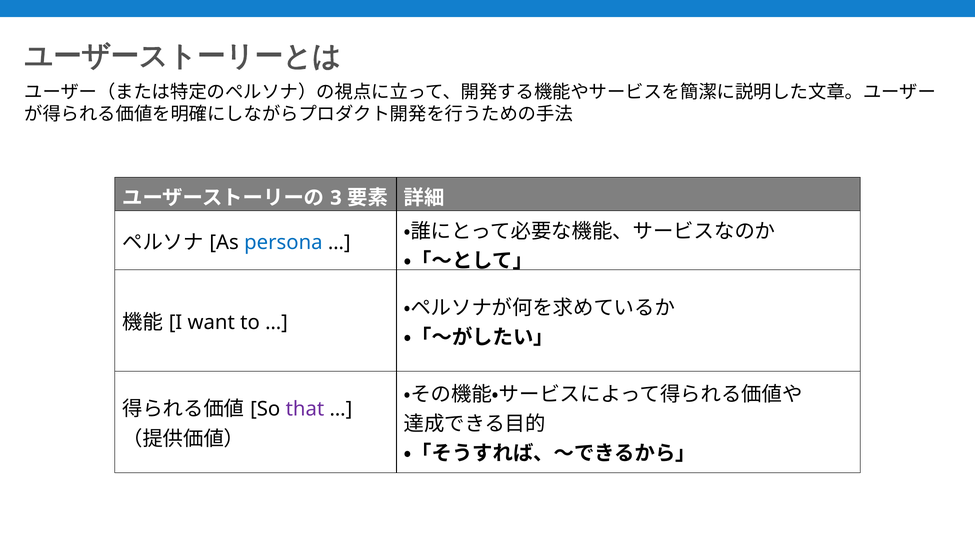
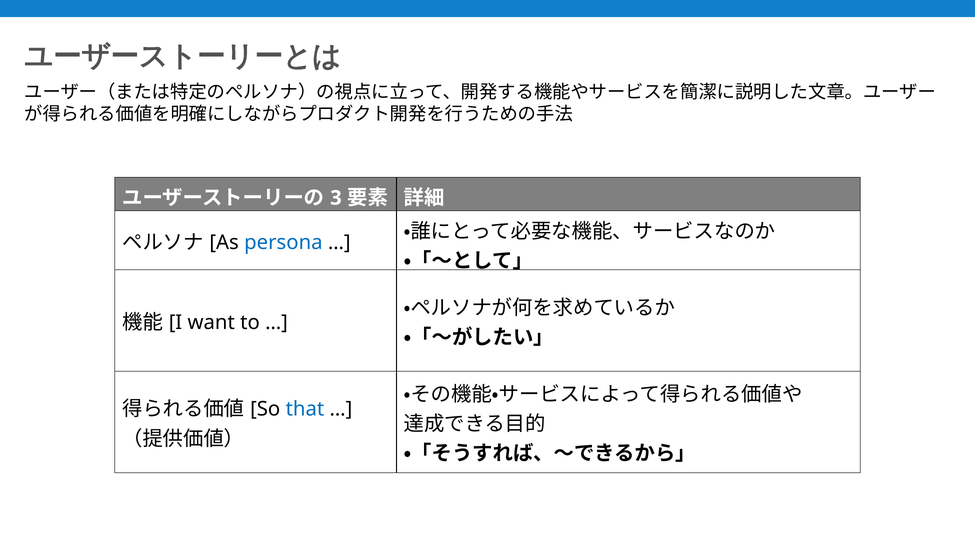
that colour: purple -> blue
